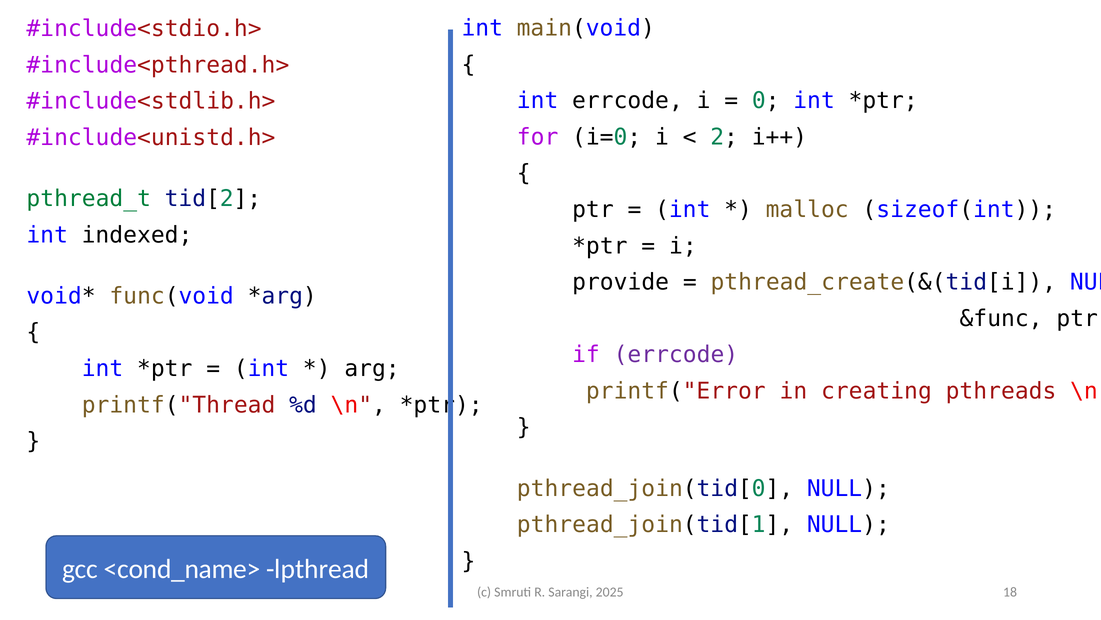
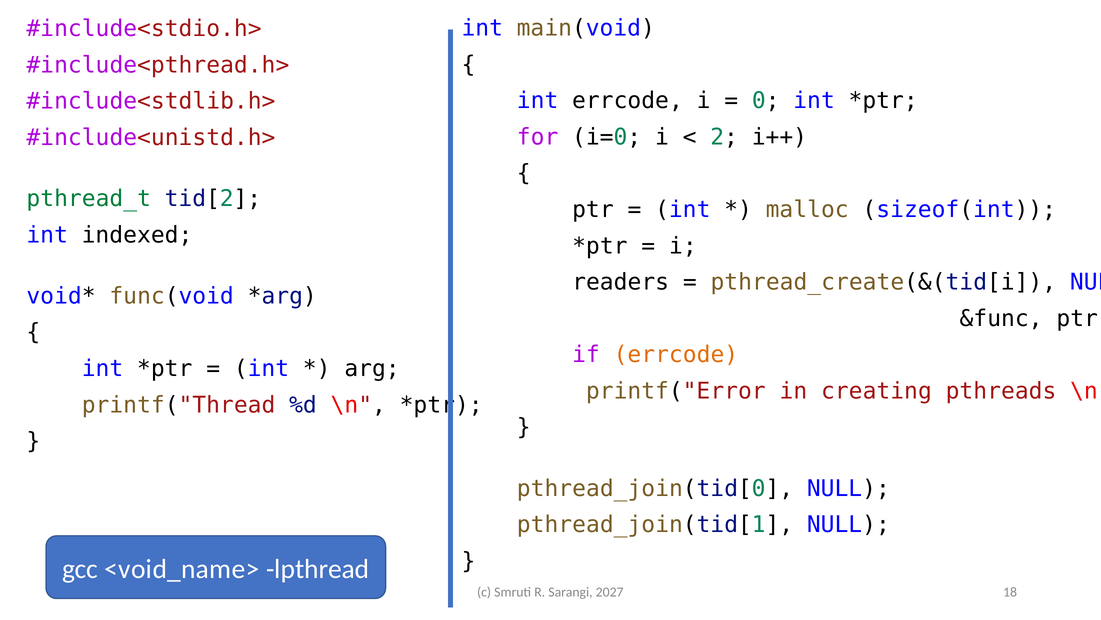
provide: provide -> readers
errcode at (676, 354) colour: purple -> orange
<cond_name>: <cond_name> -> <void_name>
2025: 2025 -> 2027
